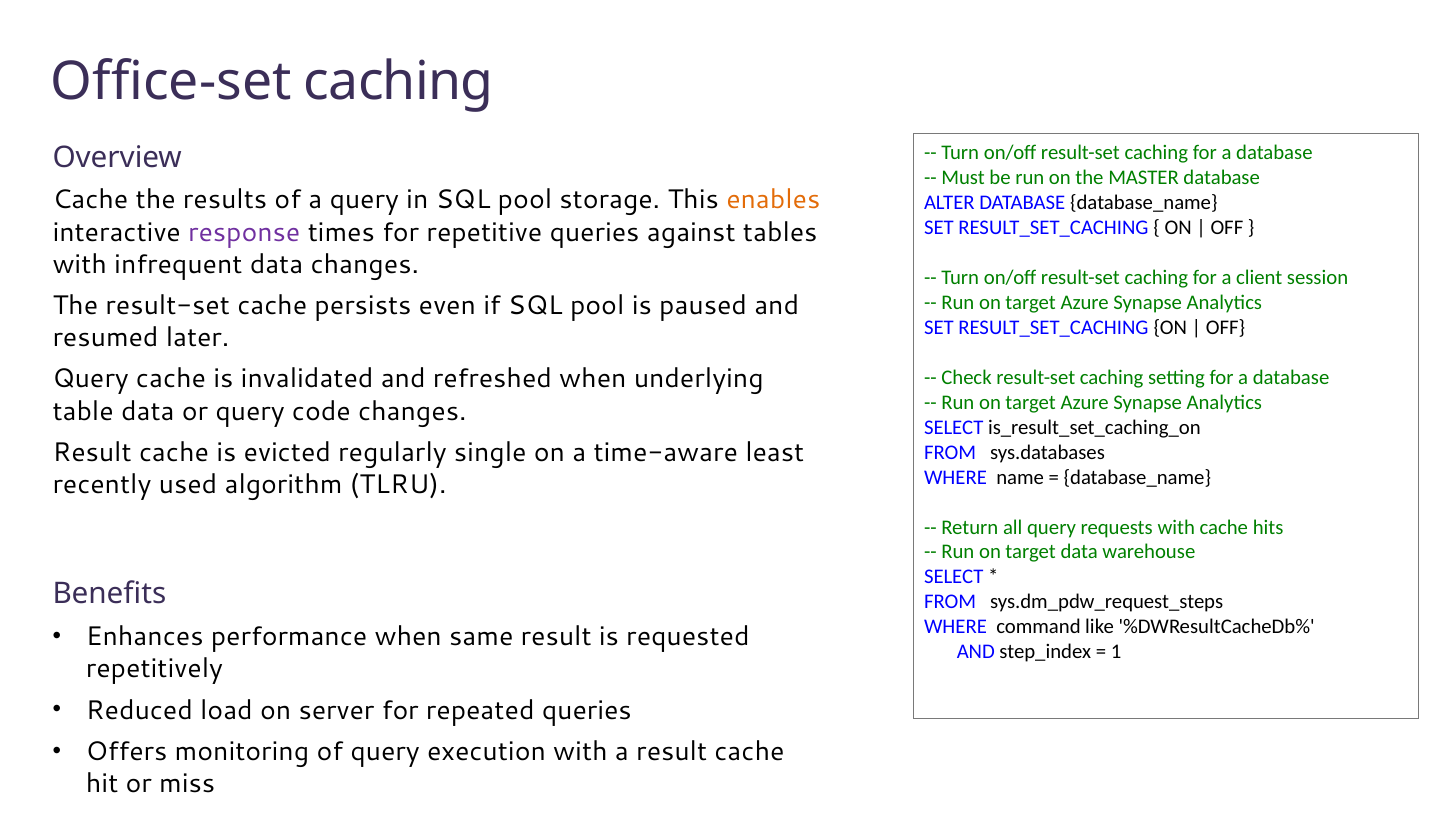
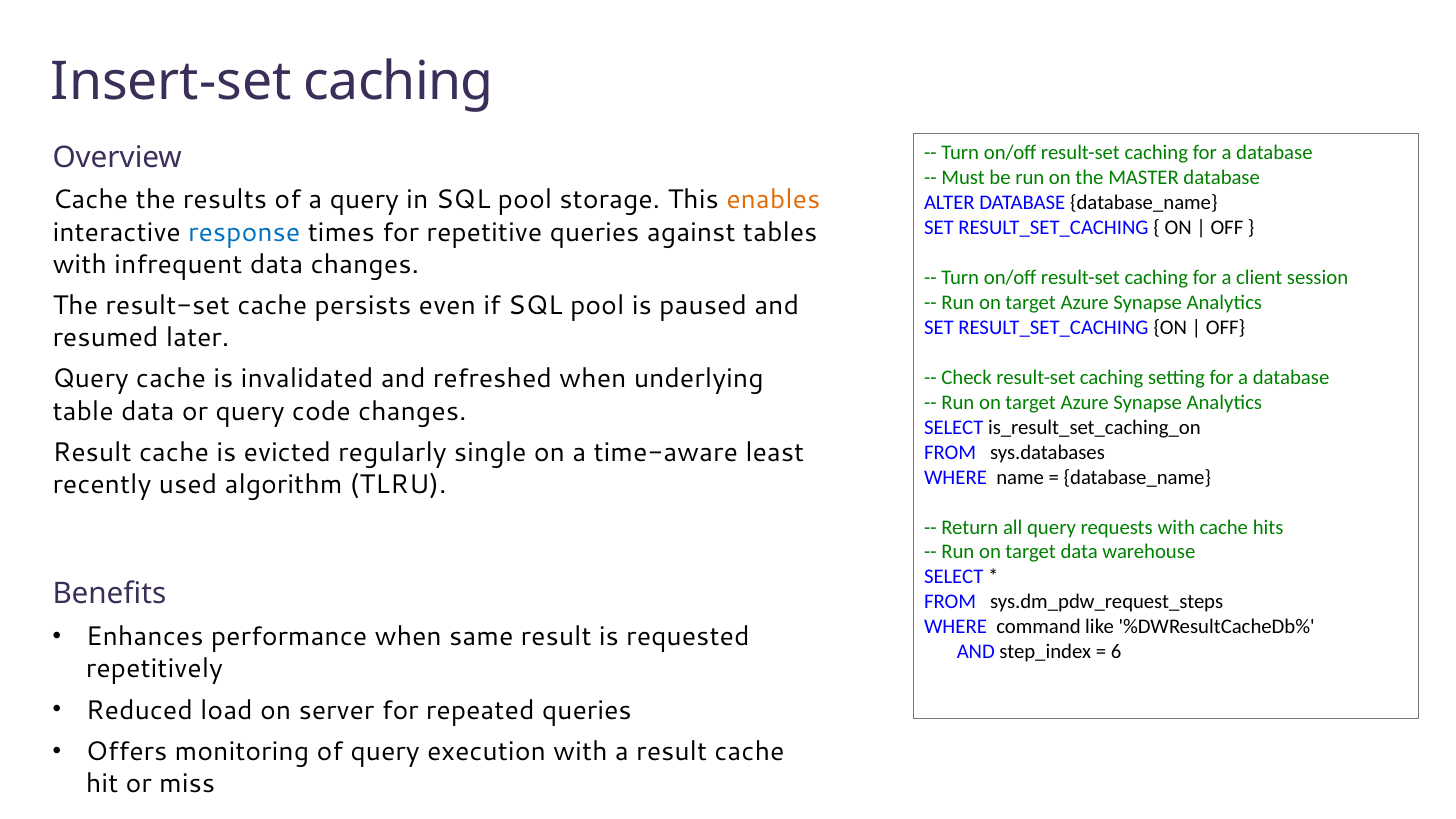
Office-set: Office-set -> Insert-set
response colour: purple -> blue
1: 1 -> 6
